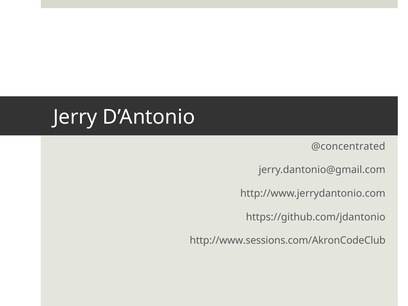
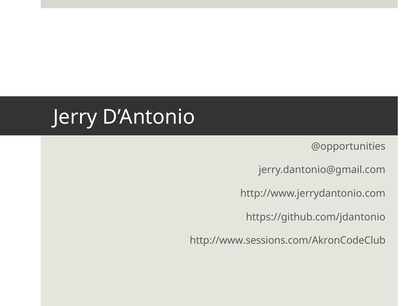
@concentrated: @concentrated -> @opportunities
